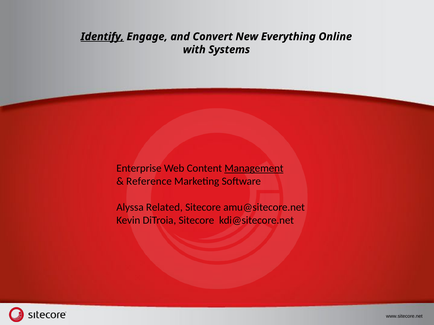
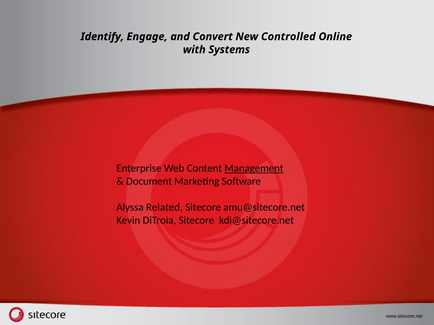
Identify underline: present -> none
Everything: Everything -> Controlled
Reference: Reference -> Document
